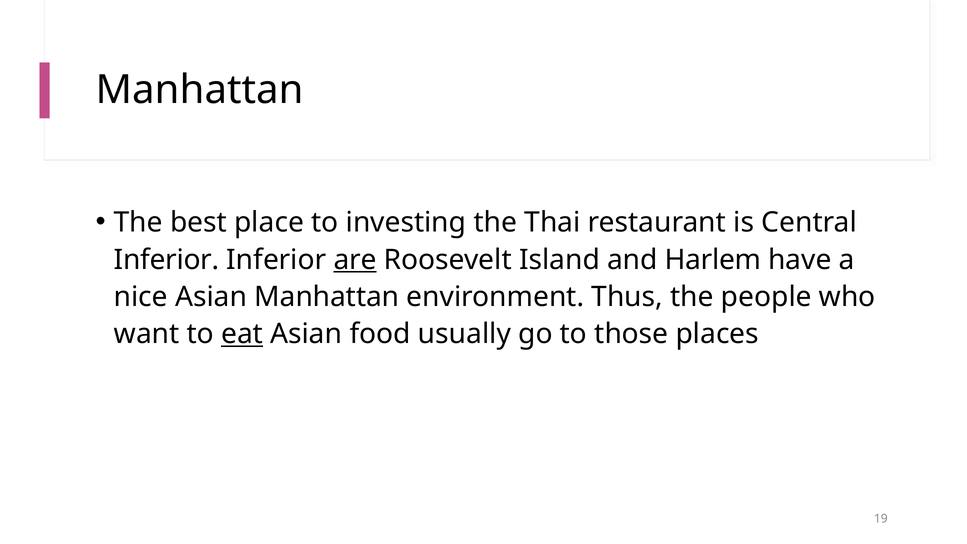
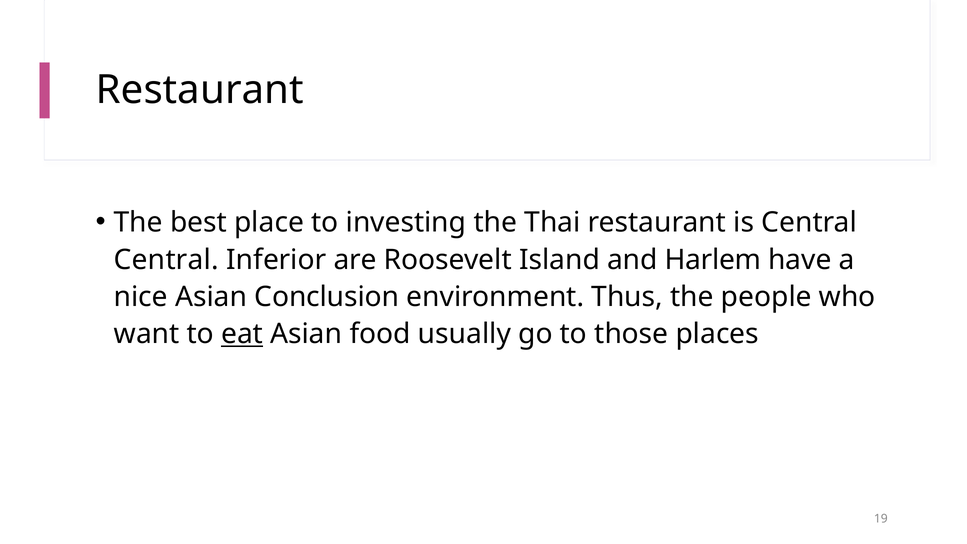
Manhattan at (200, 90): Manhattan -> Restaurant
Inferior at (167, 260): Inferior -> Central
are underline: present -> none
Asian Manhattan: Manhattan -> Conclusion
